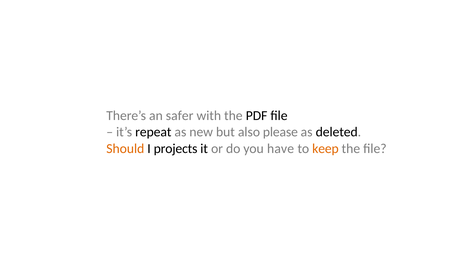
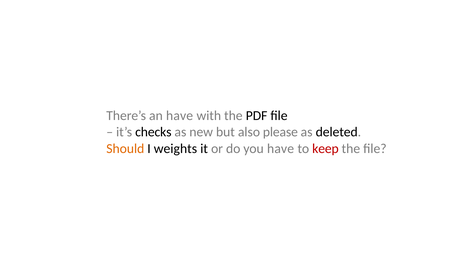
an safer: safer -> have
repeat: repeat -> checks
projects: projects -> weights
keep colour: orange -> red
